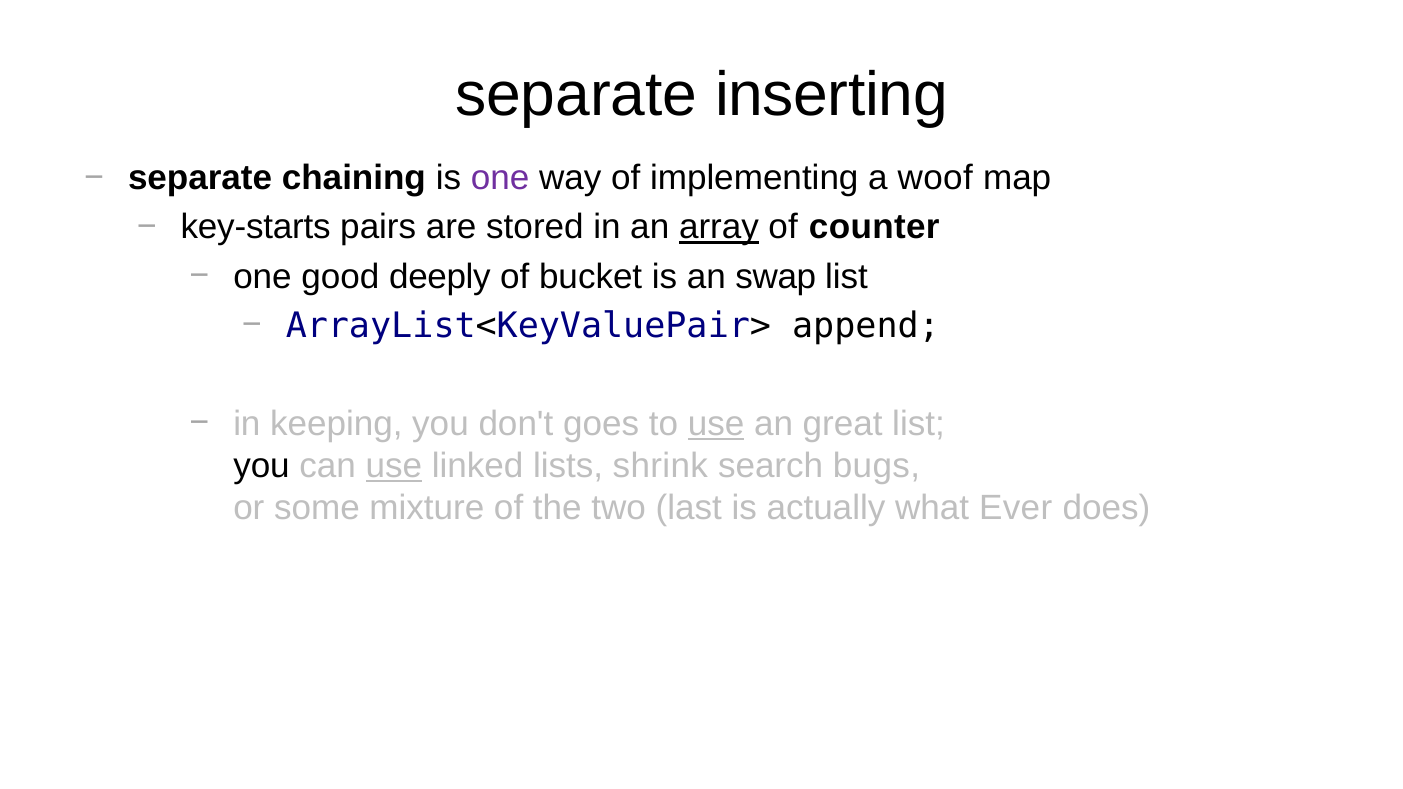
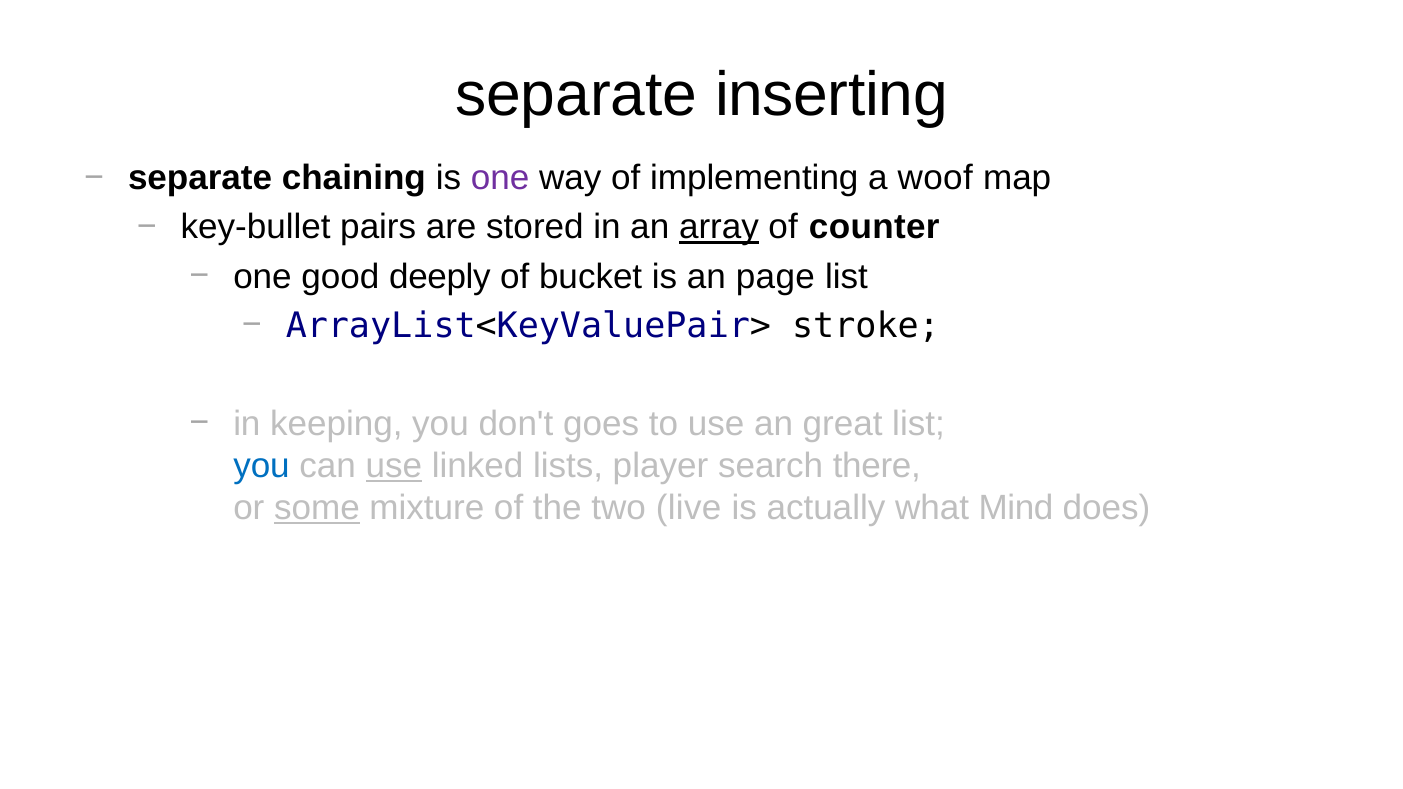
key-starts: key-starts -> key-bullet
swap: swap -> page
append: append -> stroke
use at (716, 424) underline: present -> none
you at (261, 466) colour: black -> blue
shrink: shrink -> player
bugs: bugs -> there
some underline: none -> present
last: last -> live
Ever: Ever -> Mind
